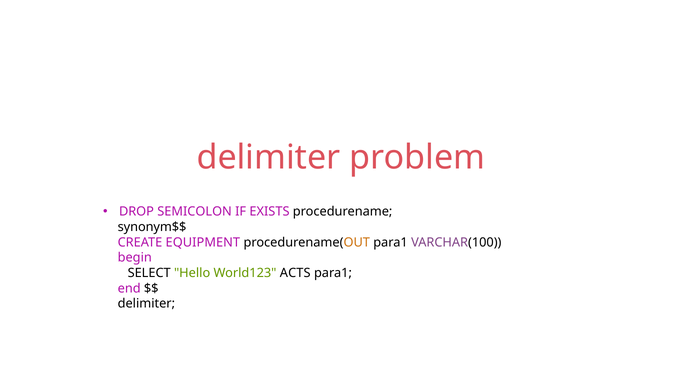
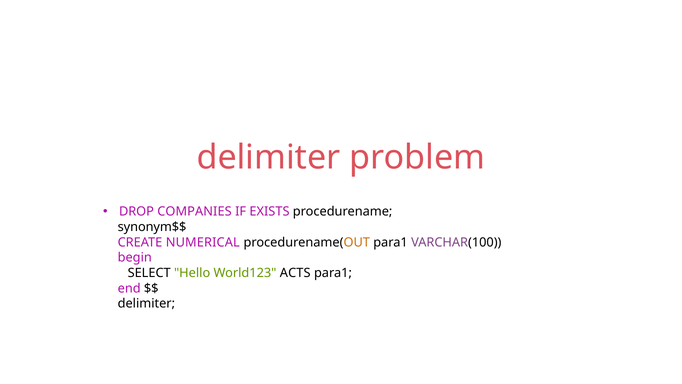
SEMICOLON: SEMICOLON -> COMPANIES
EQUIPMENT: EQUIPMENT -> NUMERICAL
